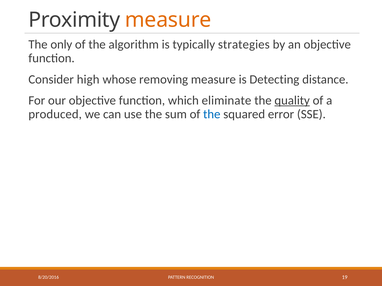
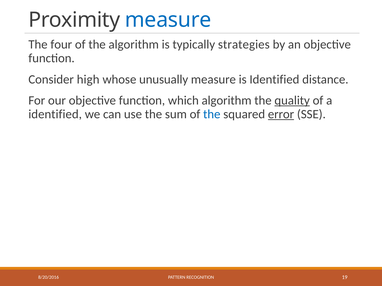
measure at (168, 20) colour: orange -> blue
only: only -> four
removing: removing -> unusually
is Detecting: Detecting -> Identified
which eliminate: eliminate -> algorithm
produced at (55, 114): produced -> identified
error underline: none -> present
